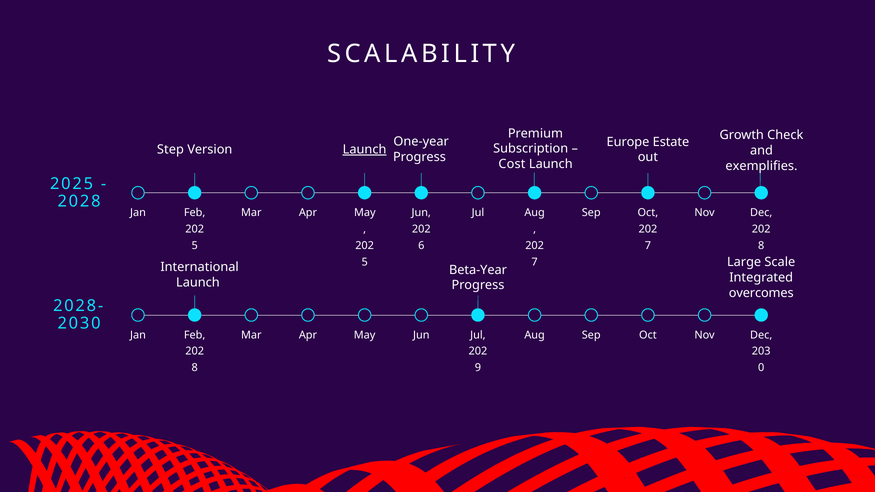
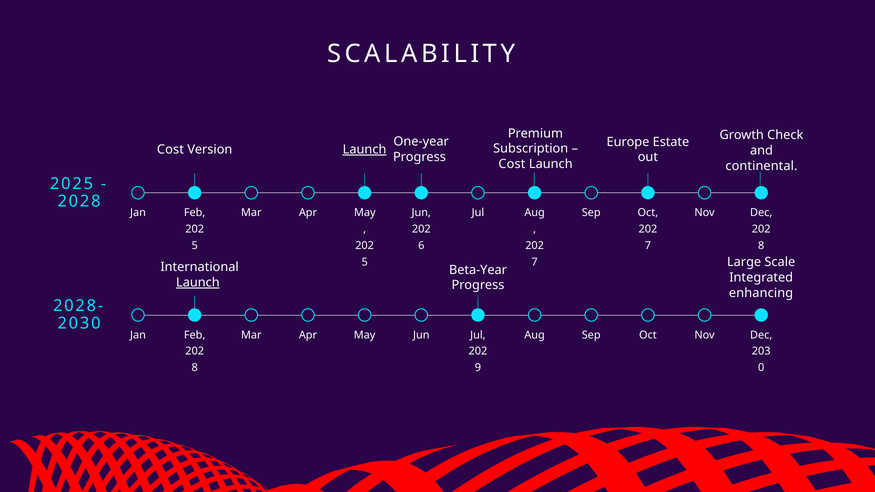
Step at (170, 150): Step -> Cost
exemplifies: exemplifies -> continental
Launch at (198, 283) underline: none -> present
overcomes: overcomes -> enhancing
